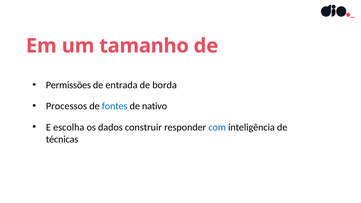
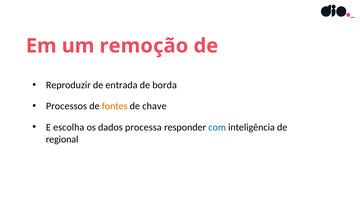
tamanho: tamanho -> remoção
Permissões: Permissões -> Reproduzir
fontes colour: blue -> orange
nativo: nativo -> chave
construir: construir -> processa
técnicas: técnicas -> regional
